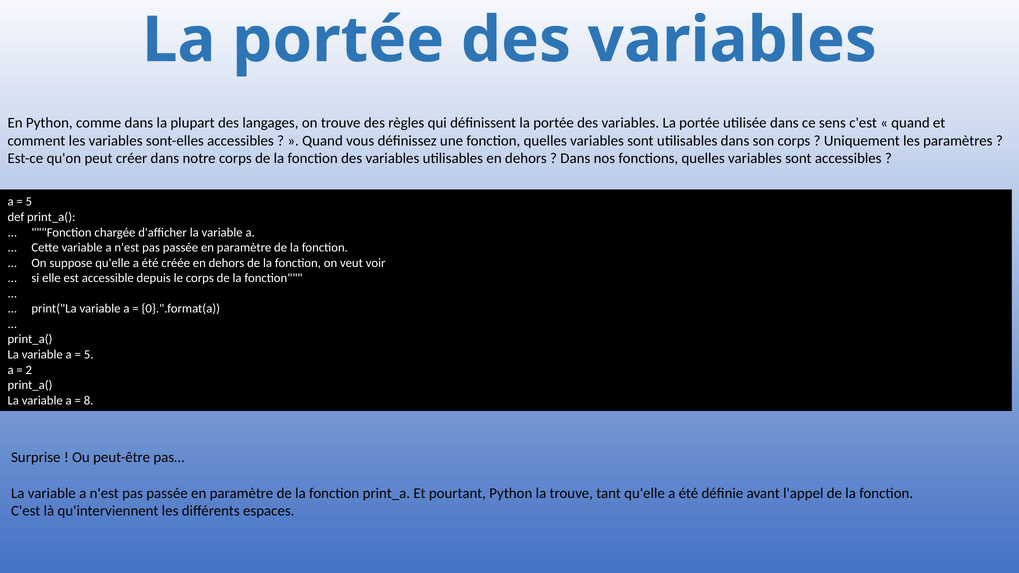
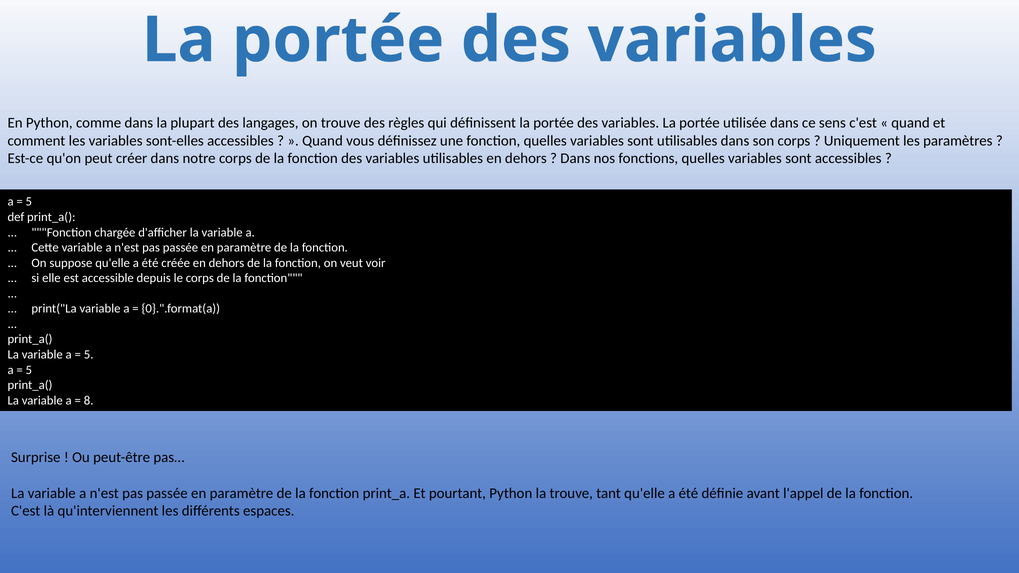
2 at (29, 370): 2 -> 5
